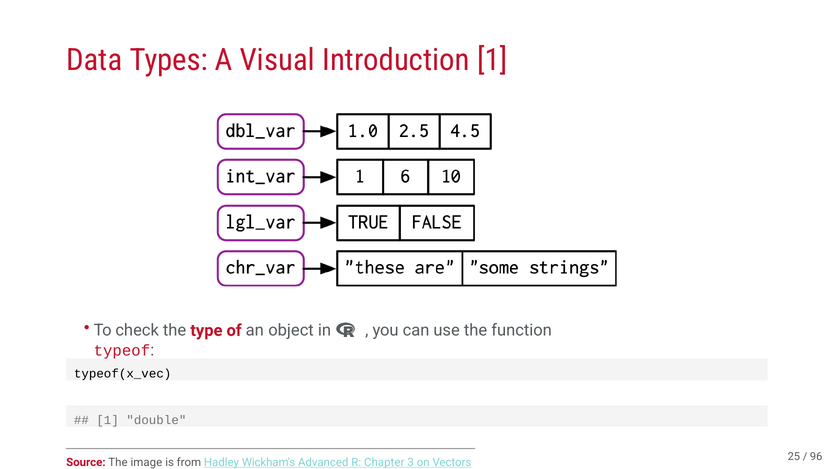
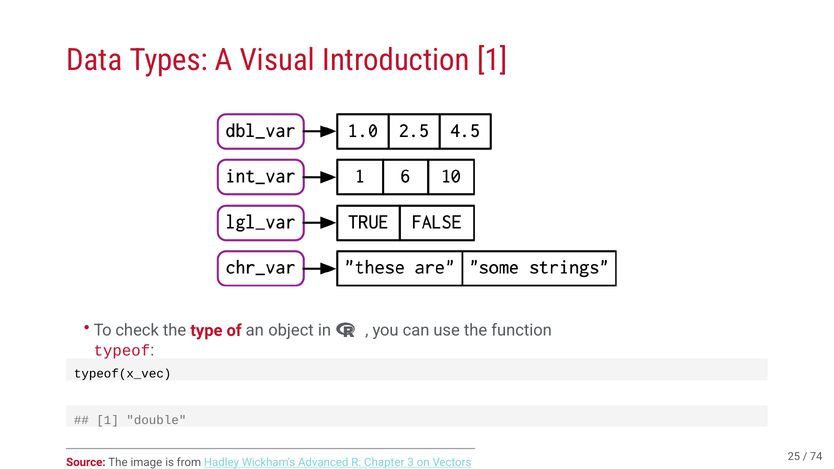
96: 96 -> 74
